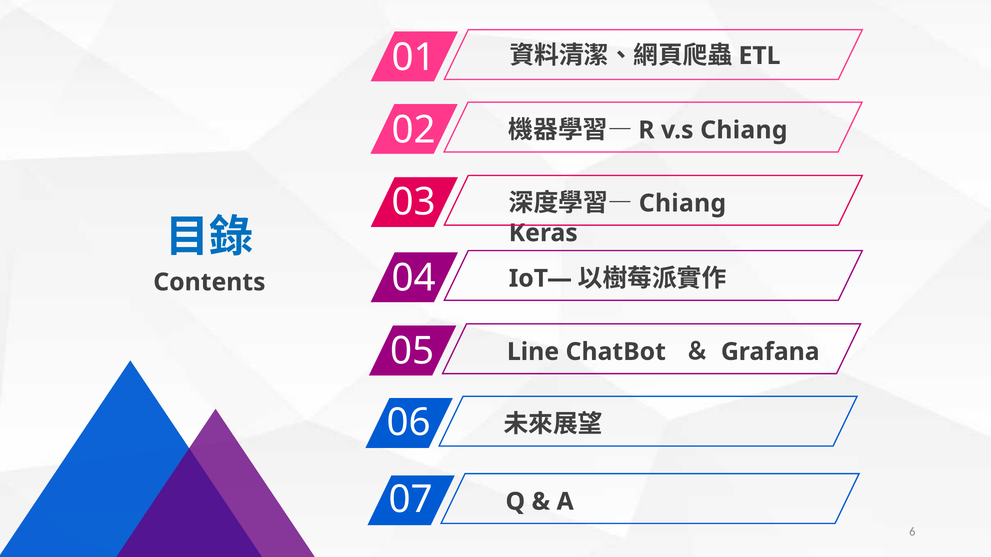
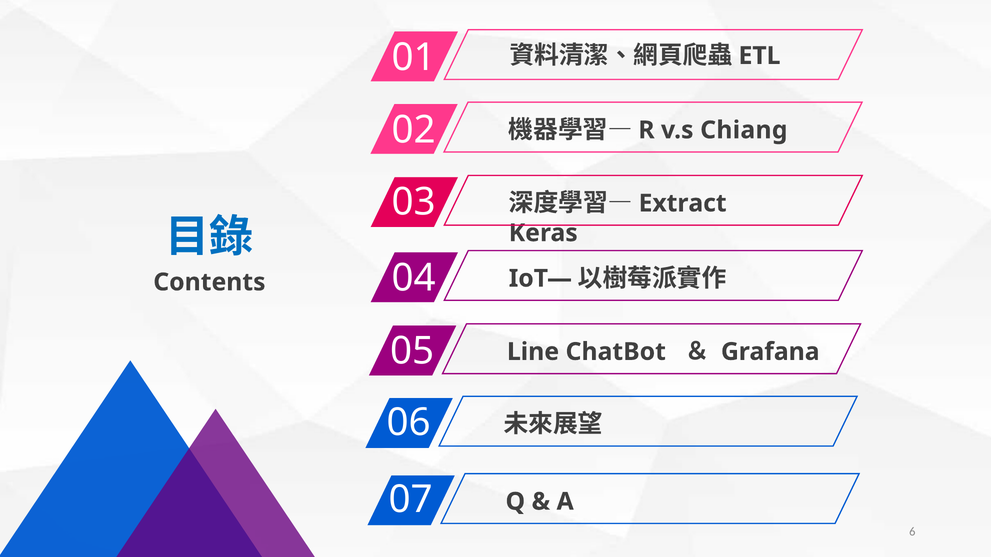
Chiang at (682, 203): Chiang -> Extract
